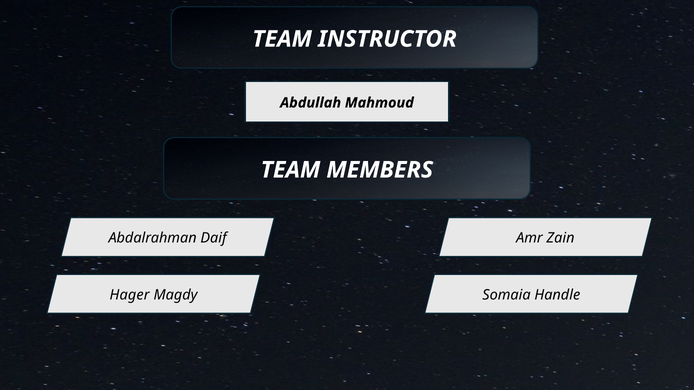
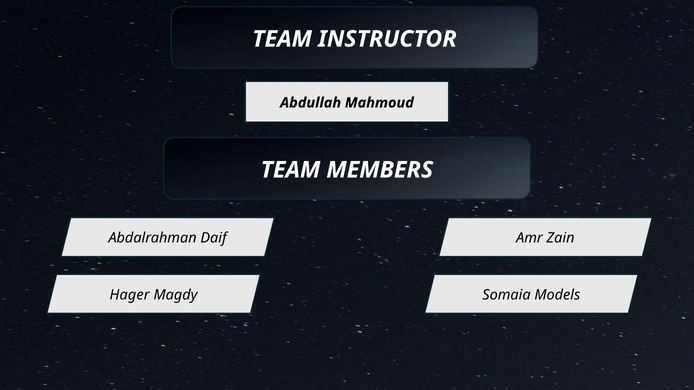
Handle: Handle -> Models
